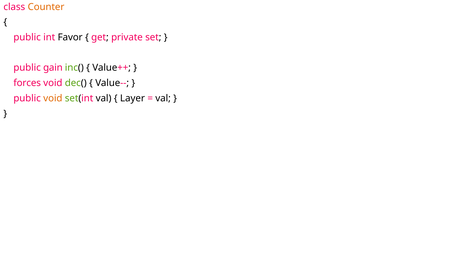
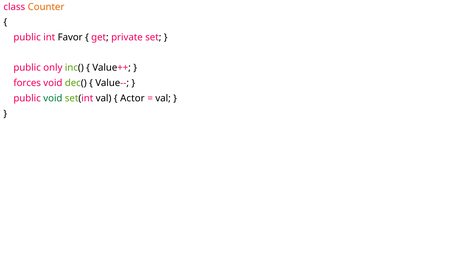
gain: gain -> only
void at (53, 98) colour: orange -> green
Layer: Layer -> Actor
